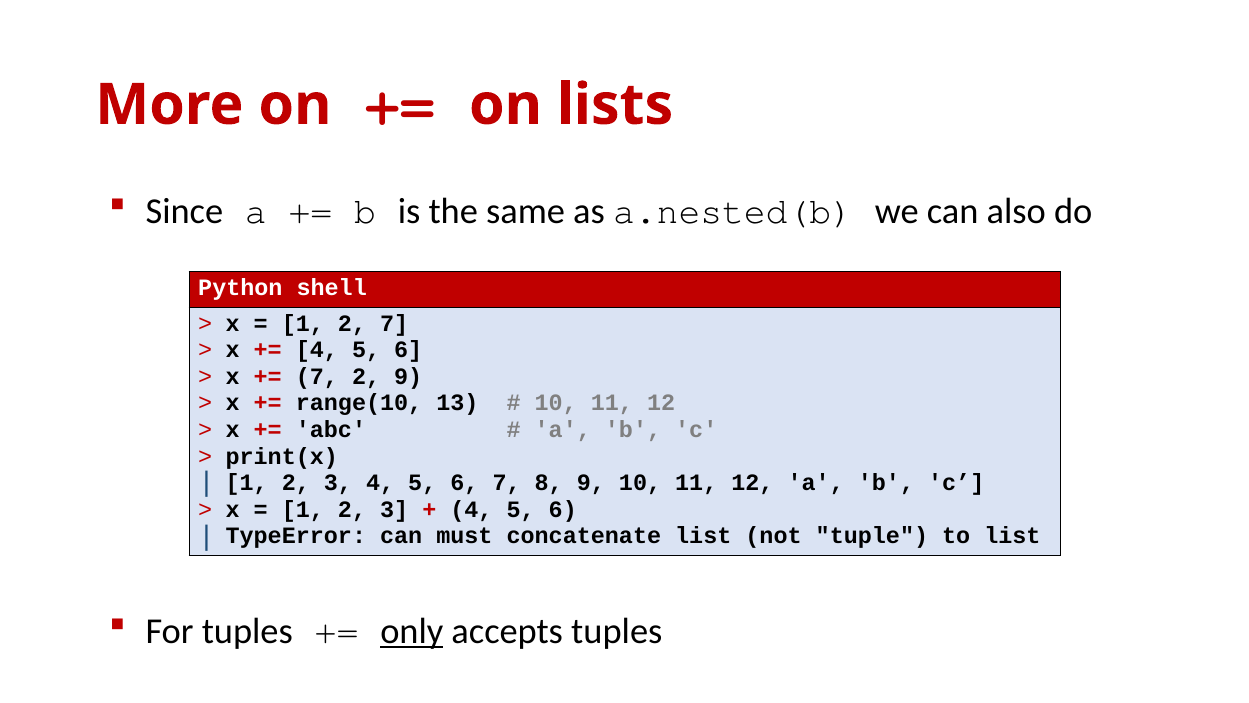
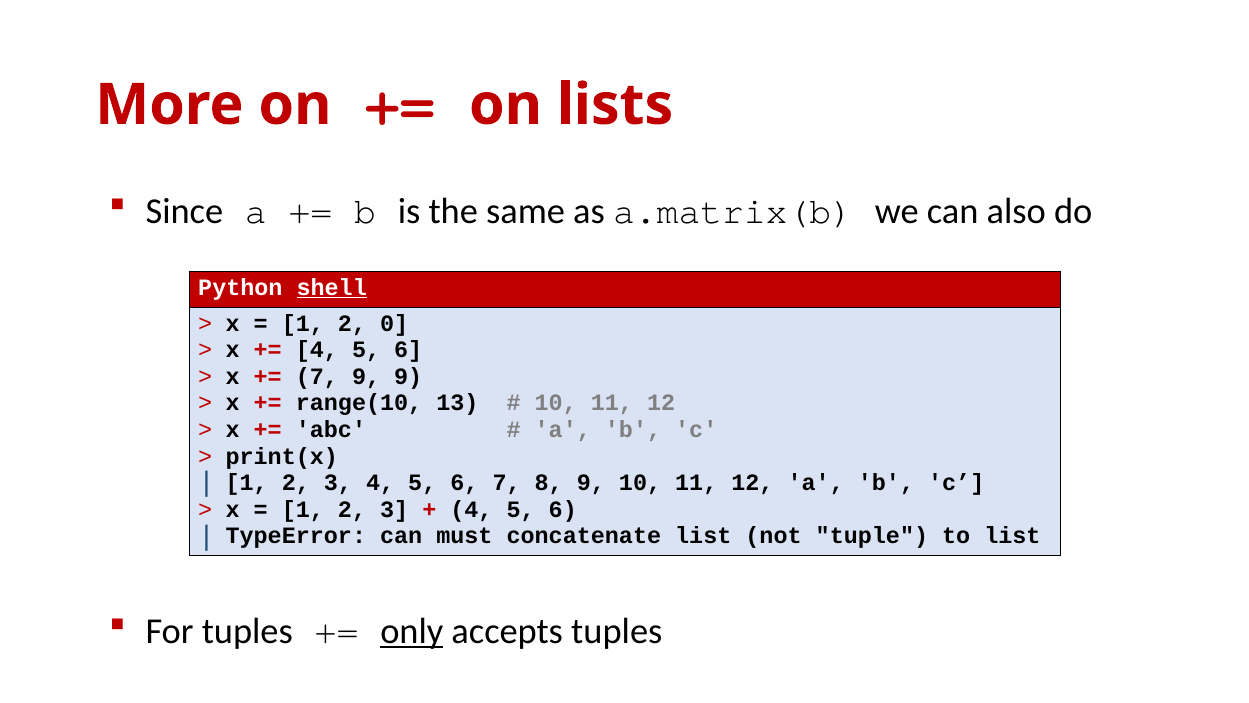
a.nested(b: a.nested(b -> a.matrix(b
shell underline: none -> present
2 7: 7 -> 0
7 2: 2 -> 9
